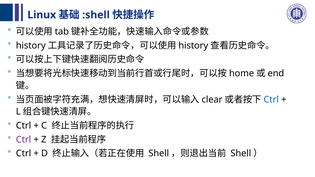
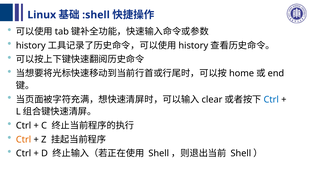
Ctrl at (24, 140) colour: purple -> orange
